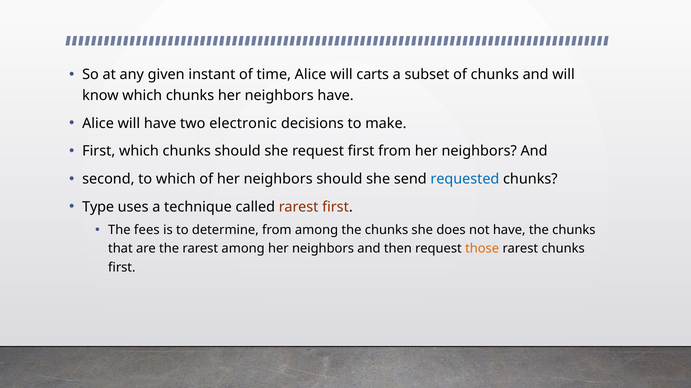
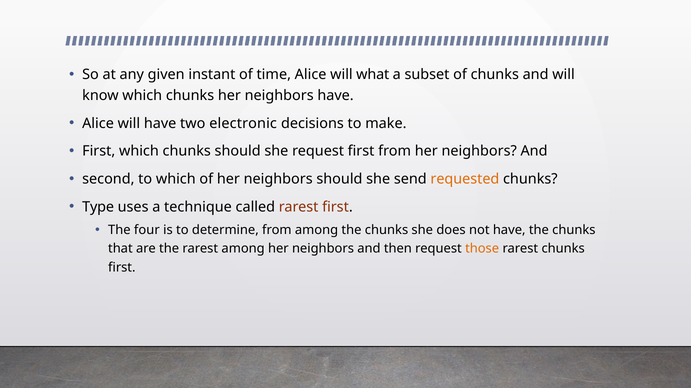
carts: carts -> what
requested colour: blue -> orange
fees: fees -> four
